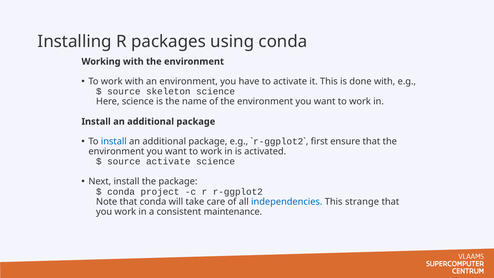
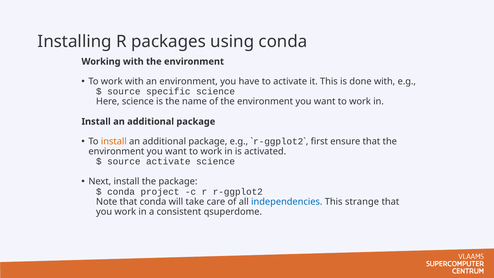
skeleton: skeleton -> specific
install at (114, 142) colour: blue -> orange
maintenance: maintenance -> qsuperdome
